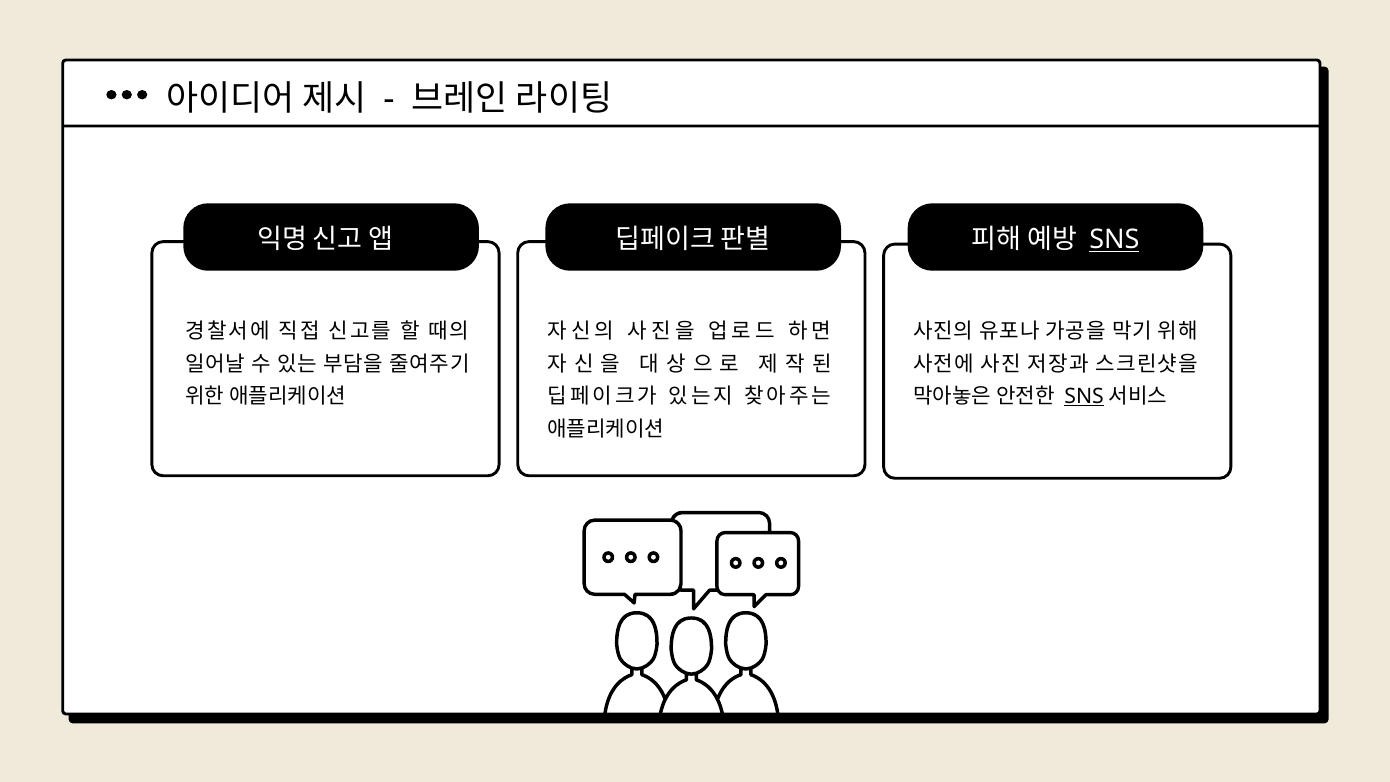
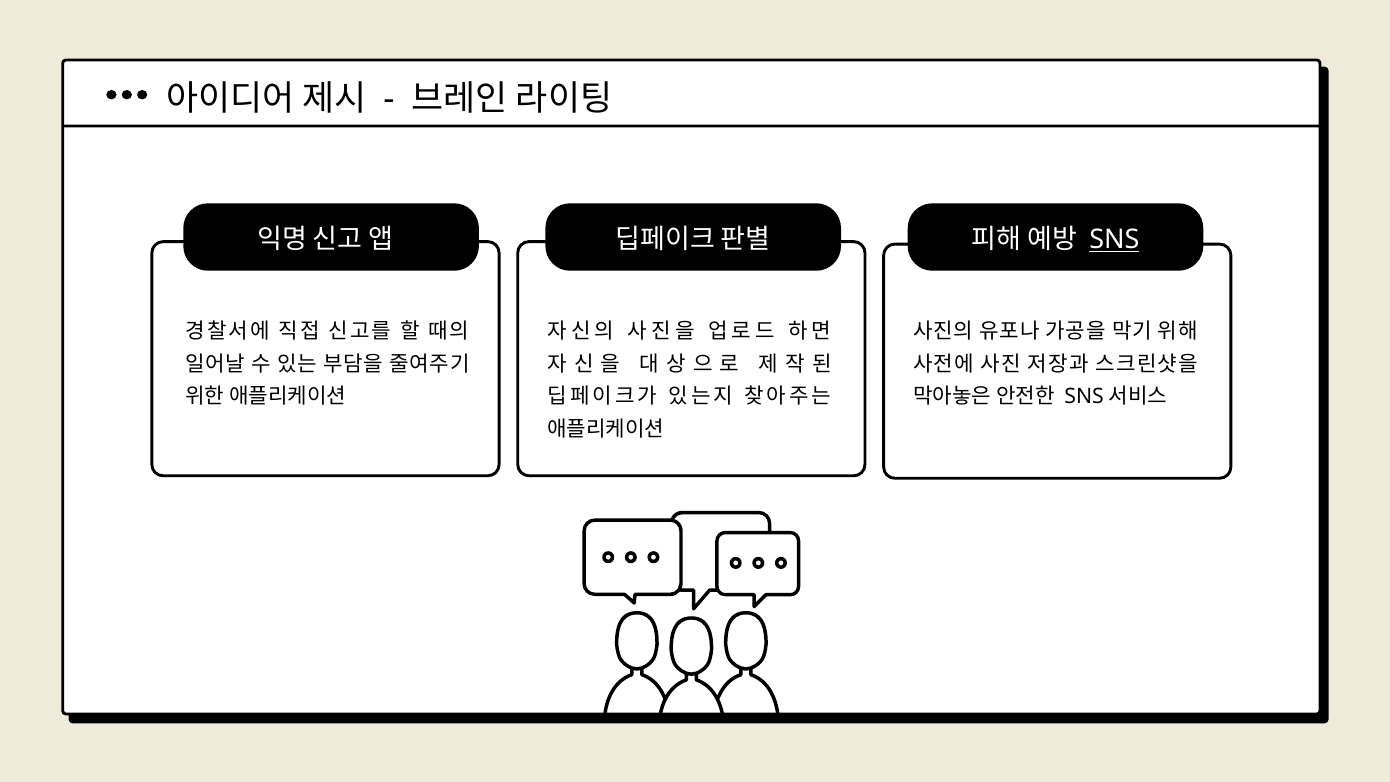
SNS at (1084, 397) underline: present -> none
